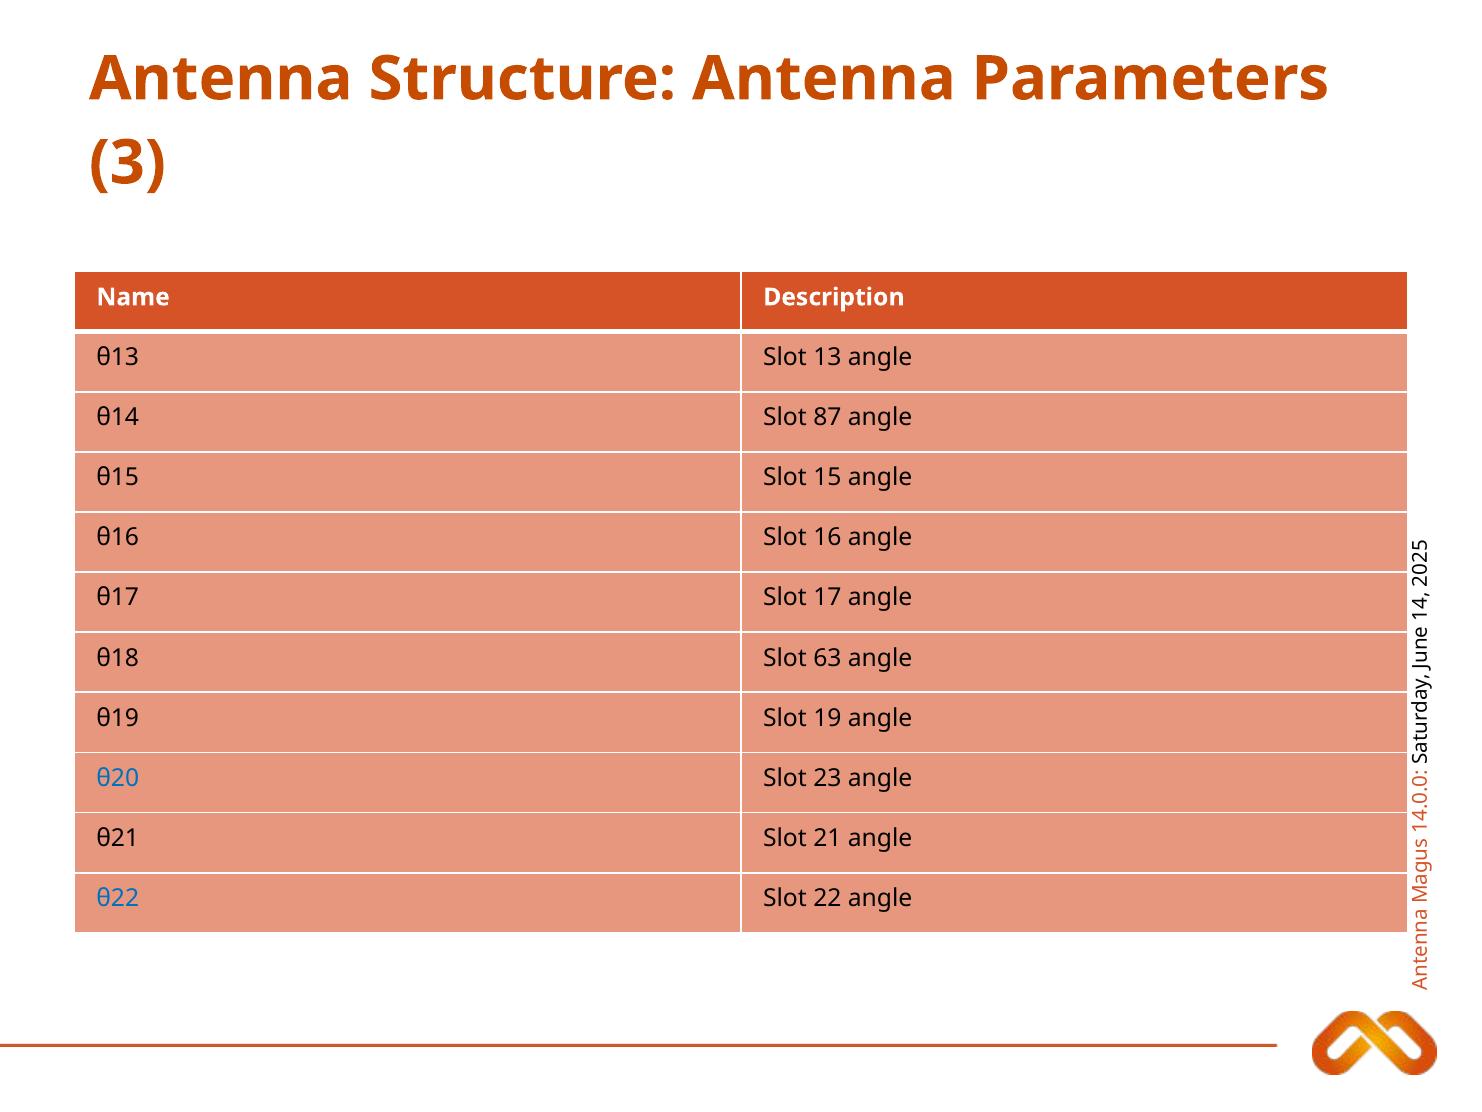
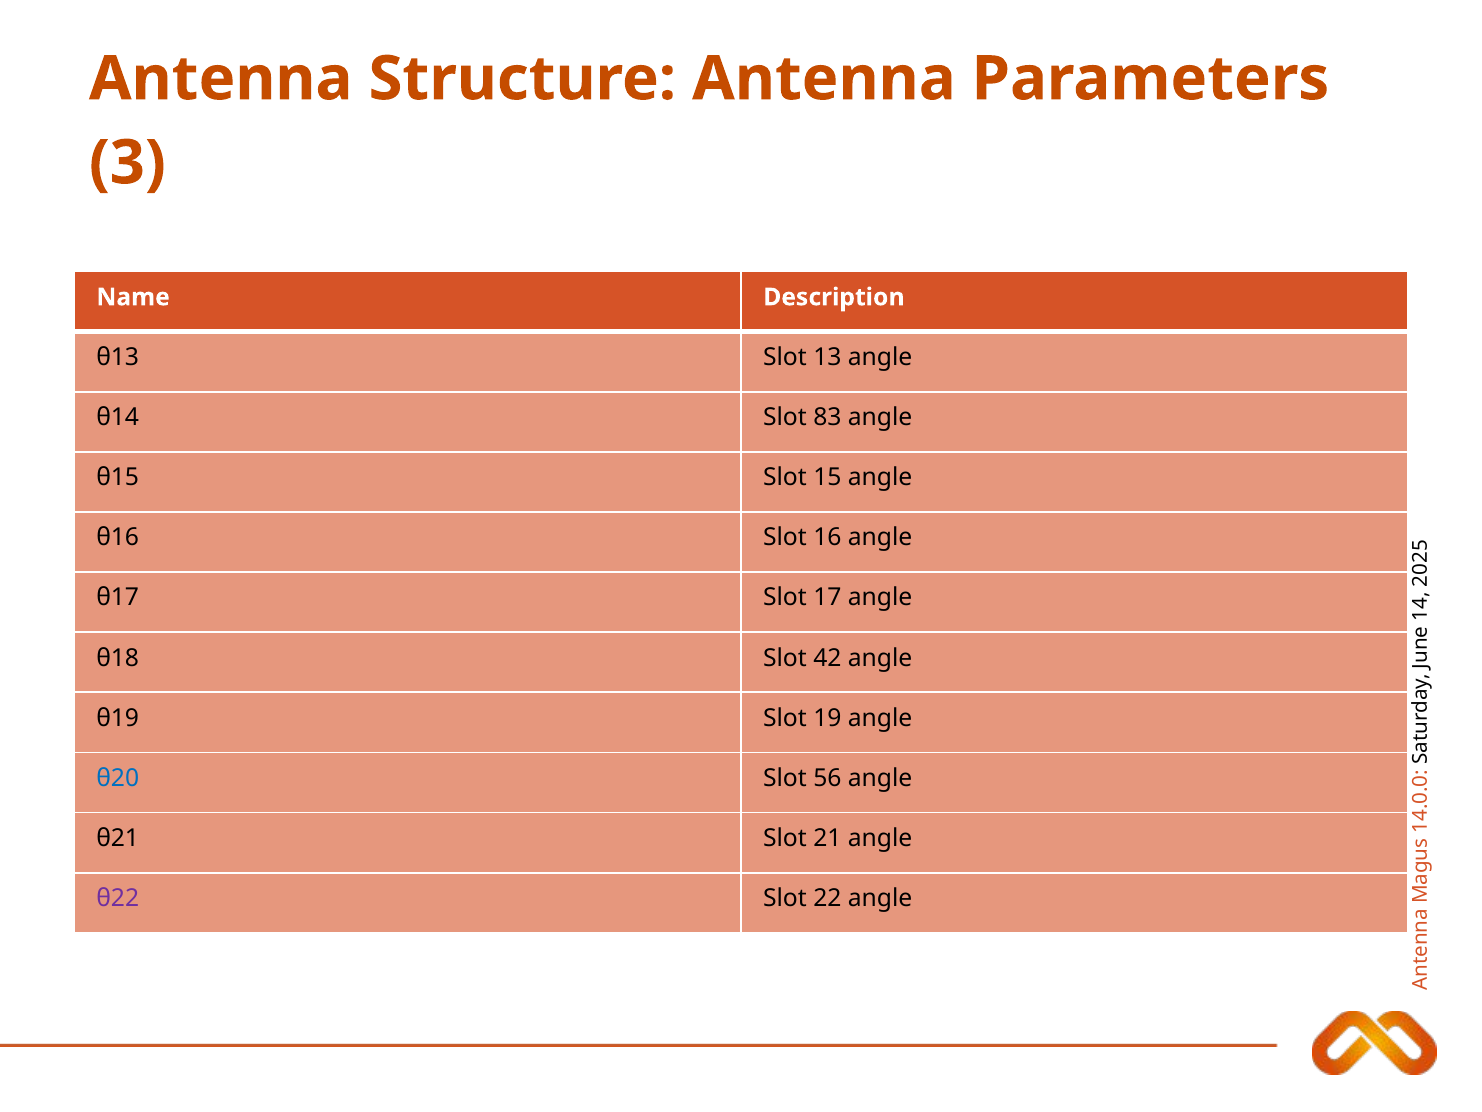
87: 87 -> 83
63: 63 -> 42
23: 23 -> 56
θ22 colour: blue -> purple
